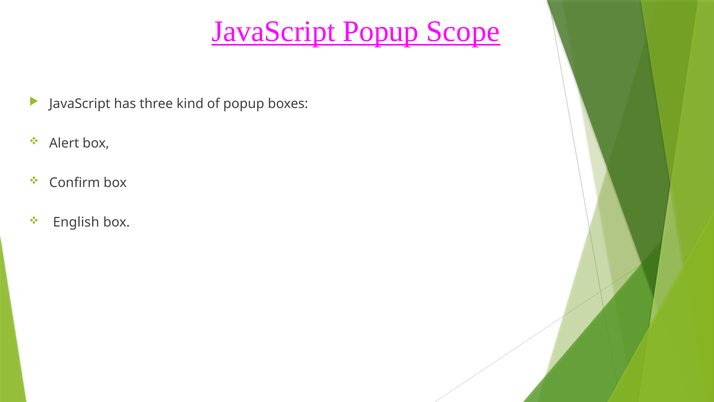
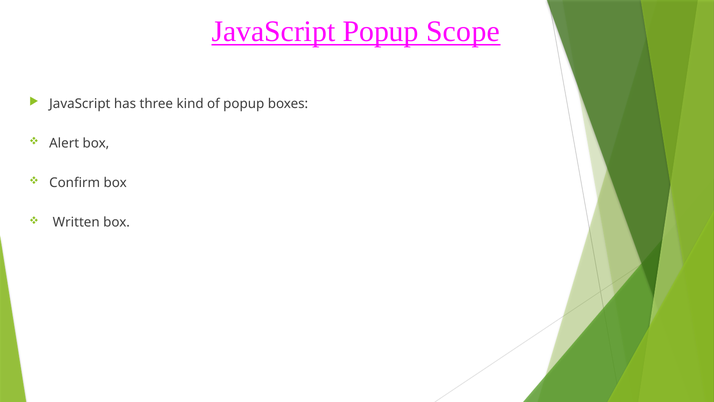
English: English -> Written
